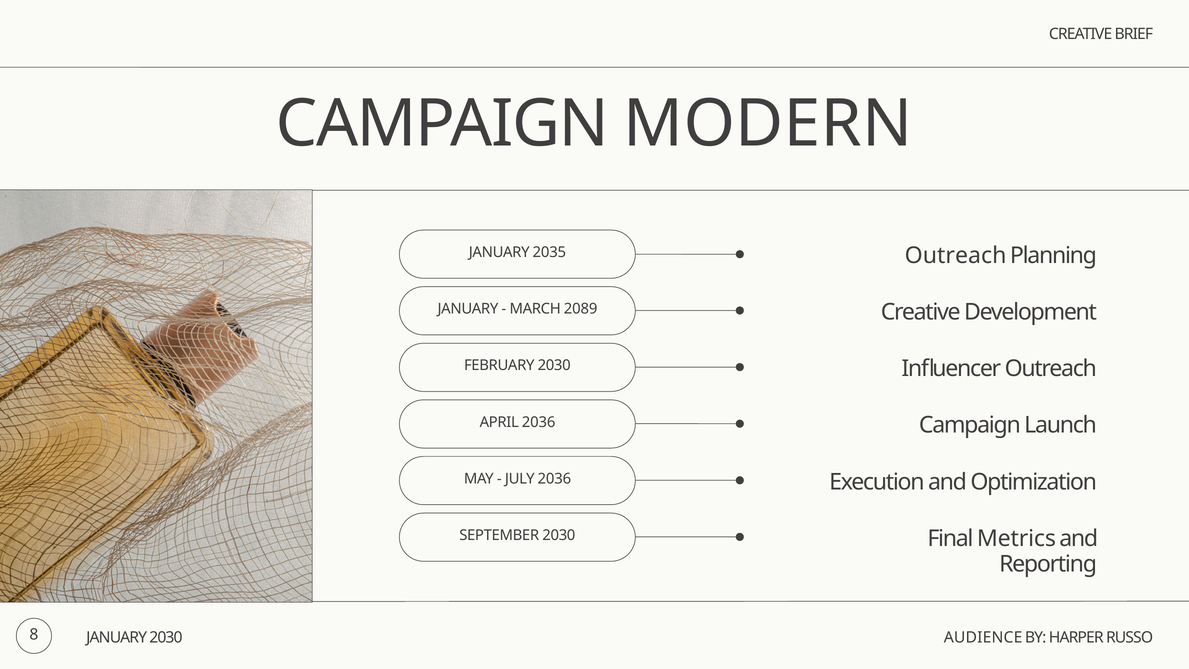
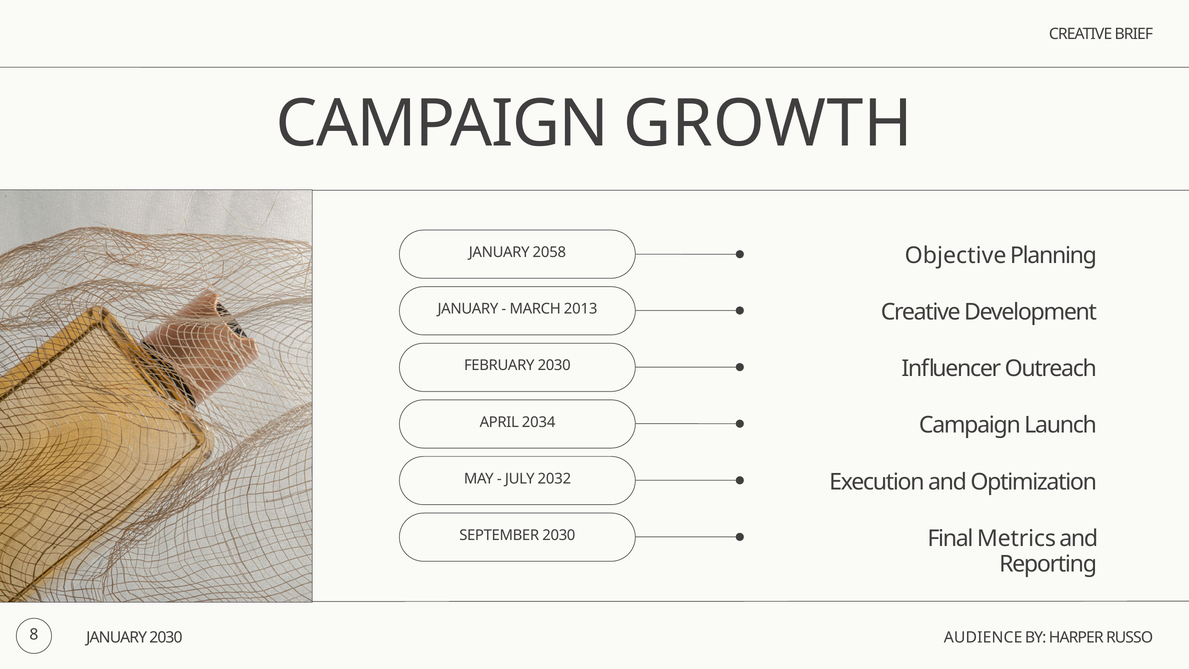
MODERN: MODERN -> GROWTH
2035: 2035 -> 2058
Outreach at (956, 255): Outreach -> Objective
2089: 2089 -> 2013
APRIL 2036: 2036 -> 2034
JULY 2036: 2036 -> 2032
